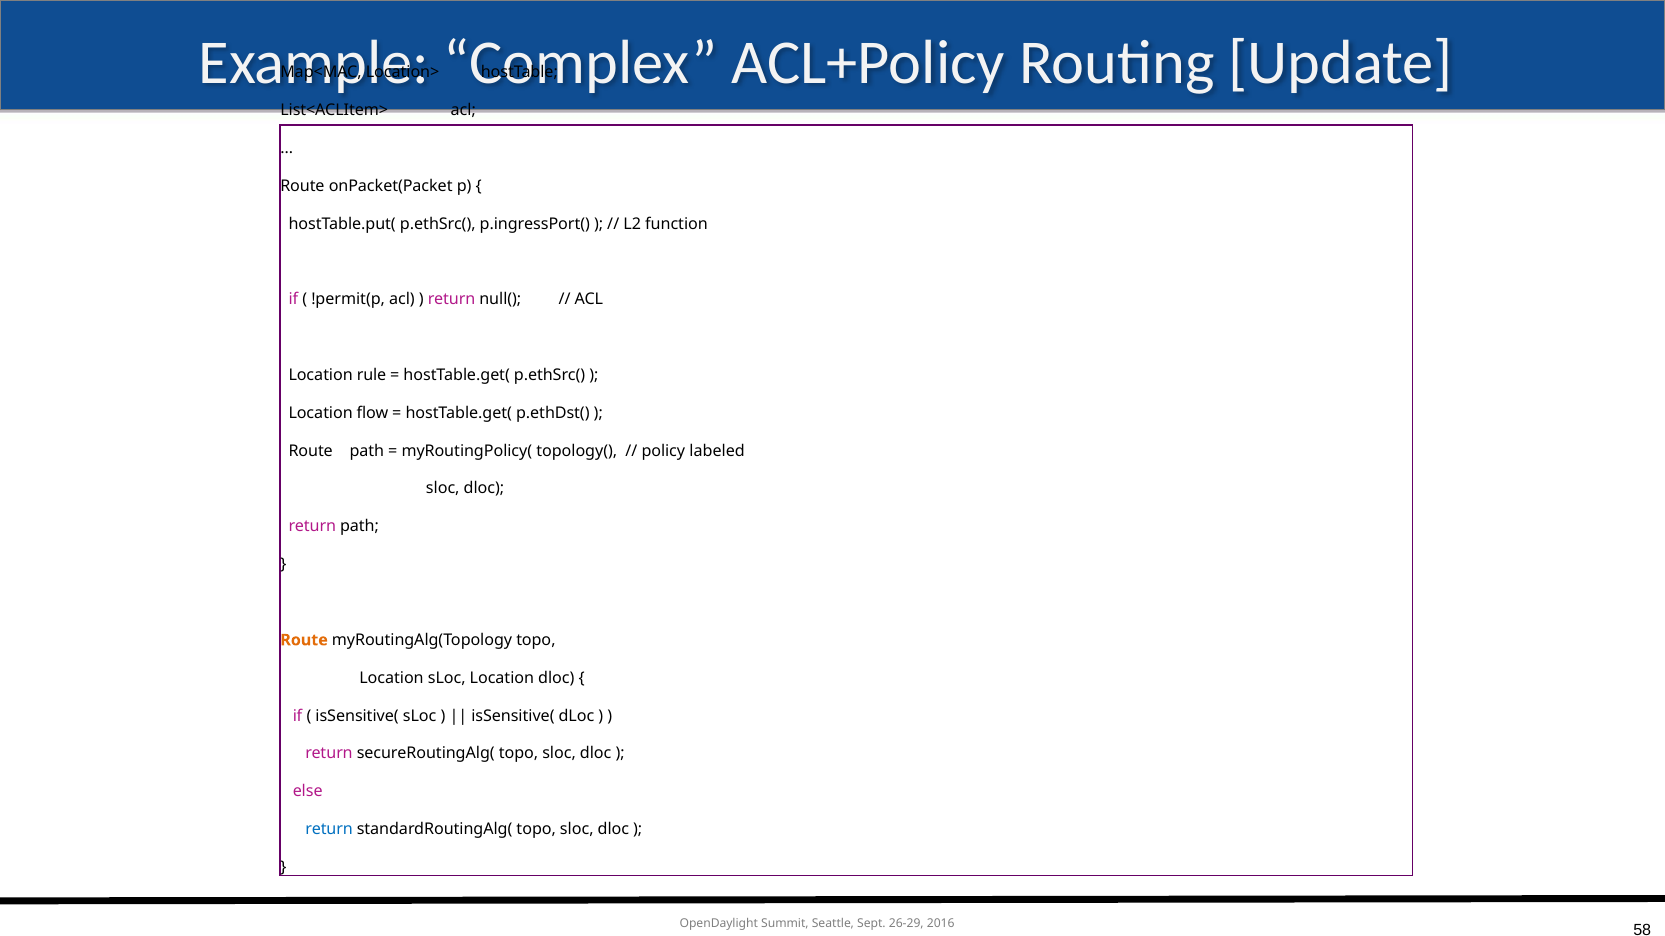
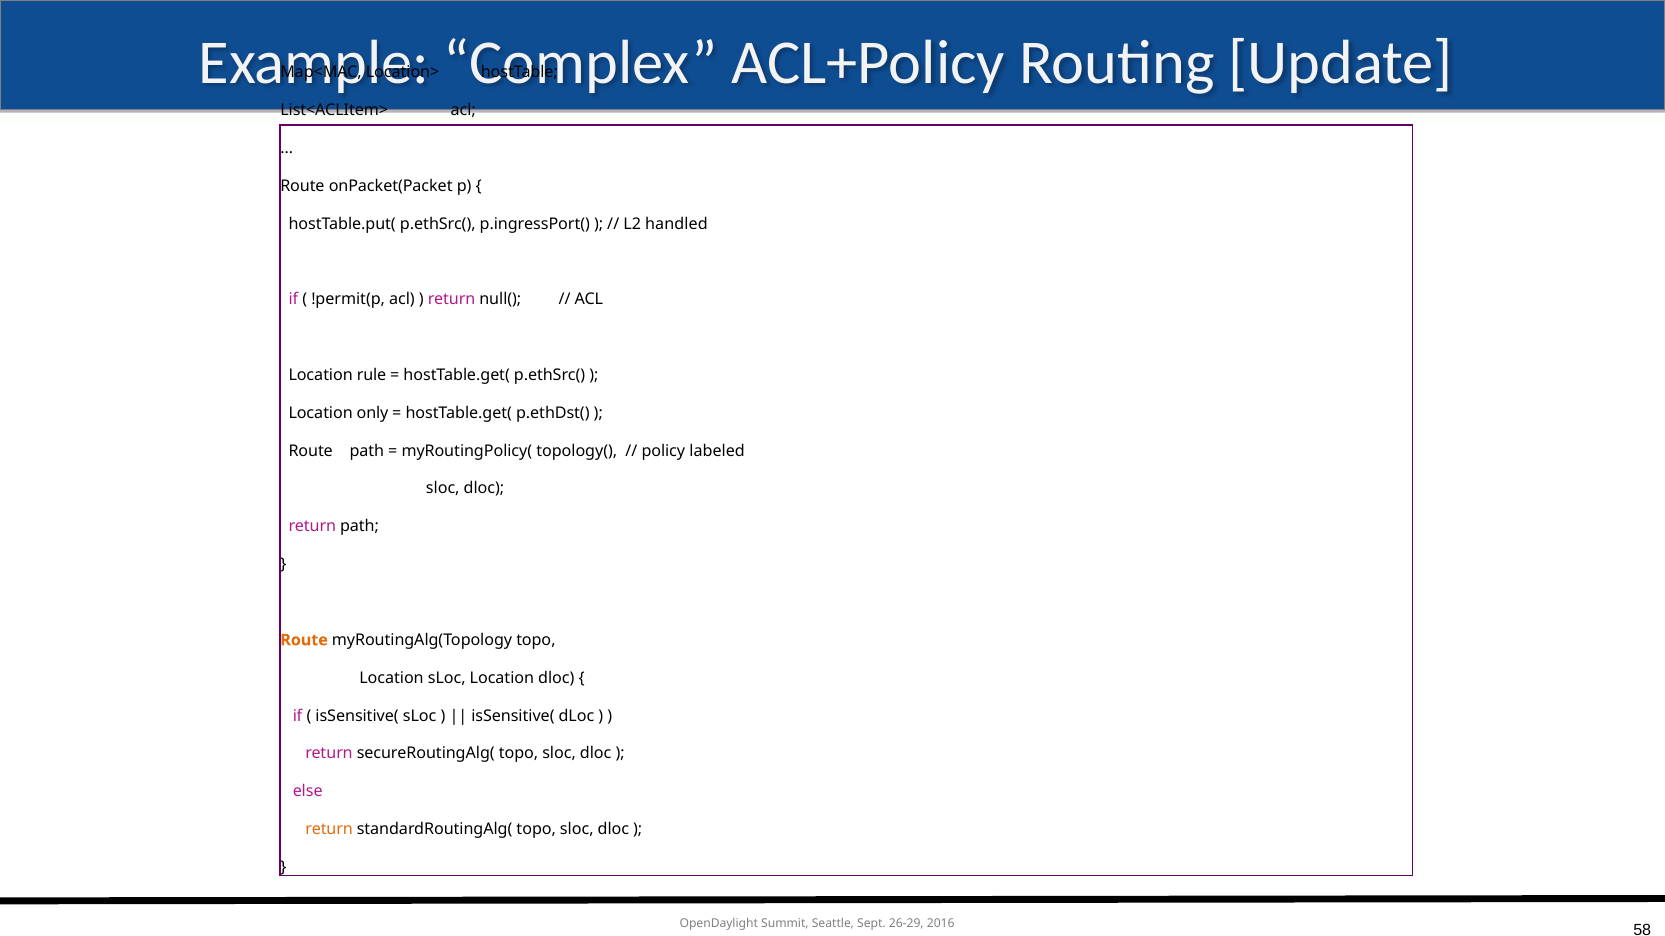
function: function -> handled
flow: flow -> only
return at (329, 830) colour: blue -> orange
